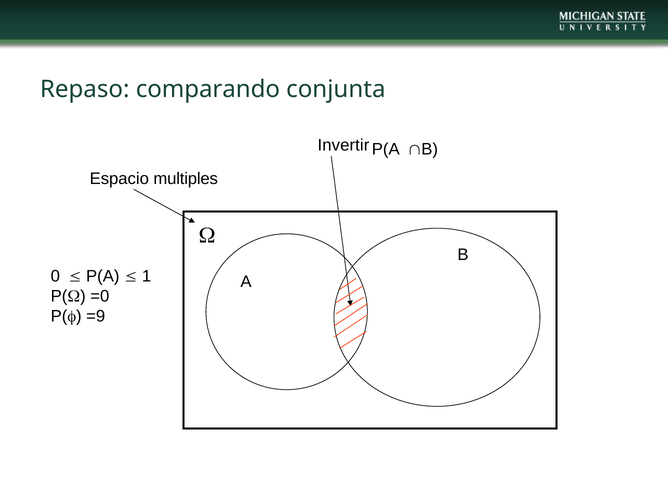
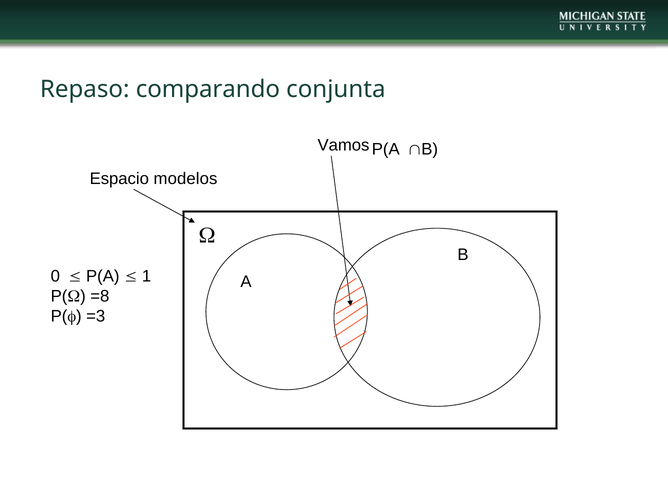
Invertir: Invertir -> Vamos
multiples: multiples -> modelos
=0: =0 -> =8
=9: =9 -> =3
